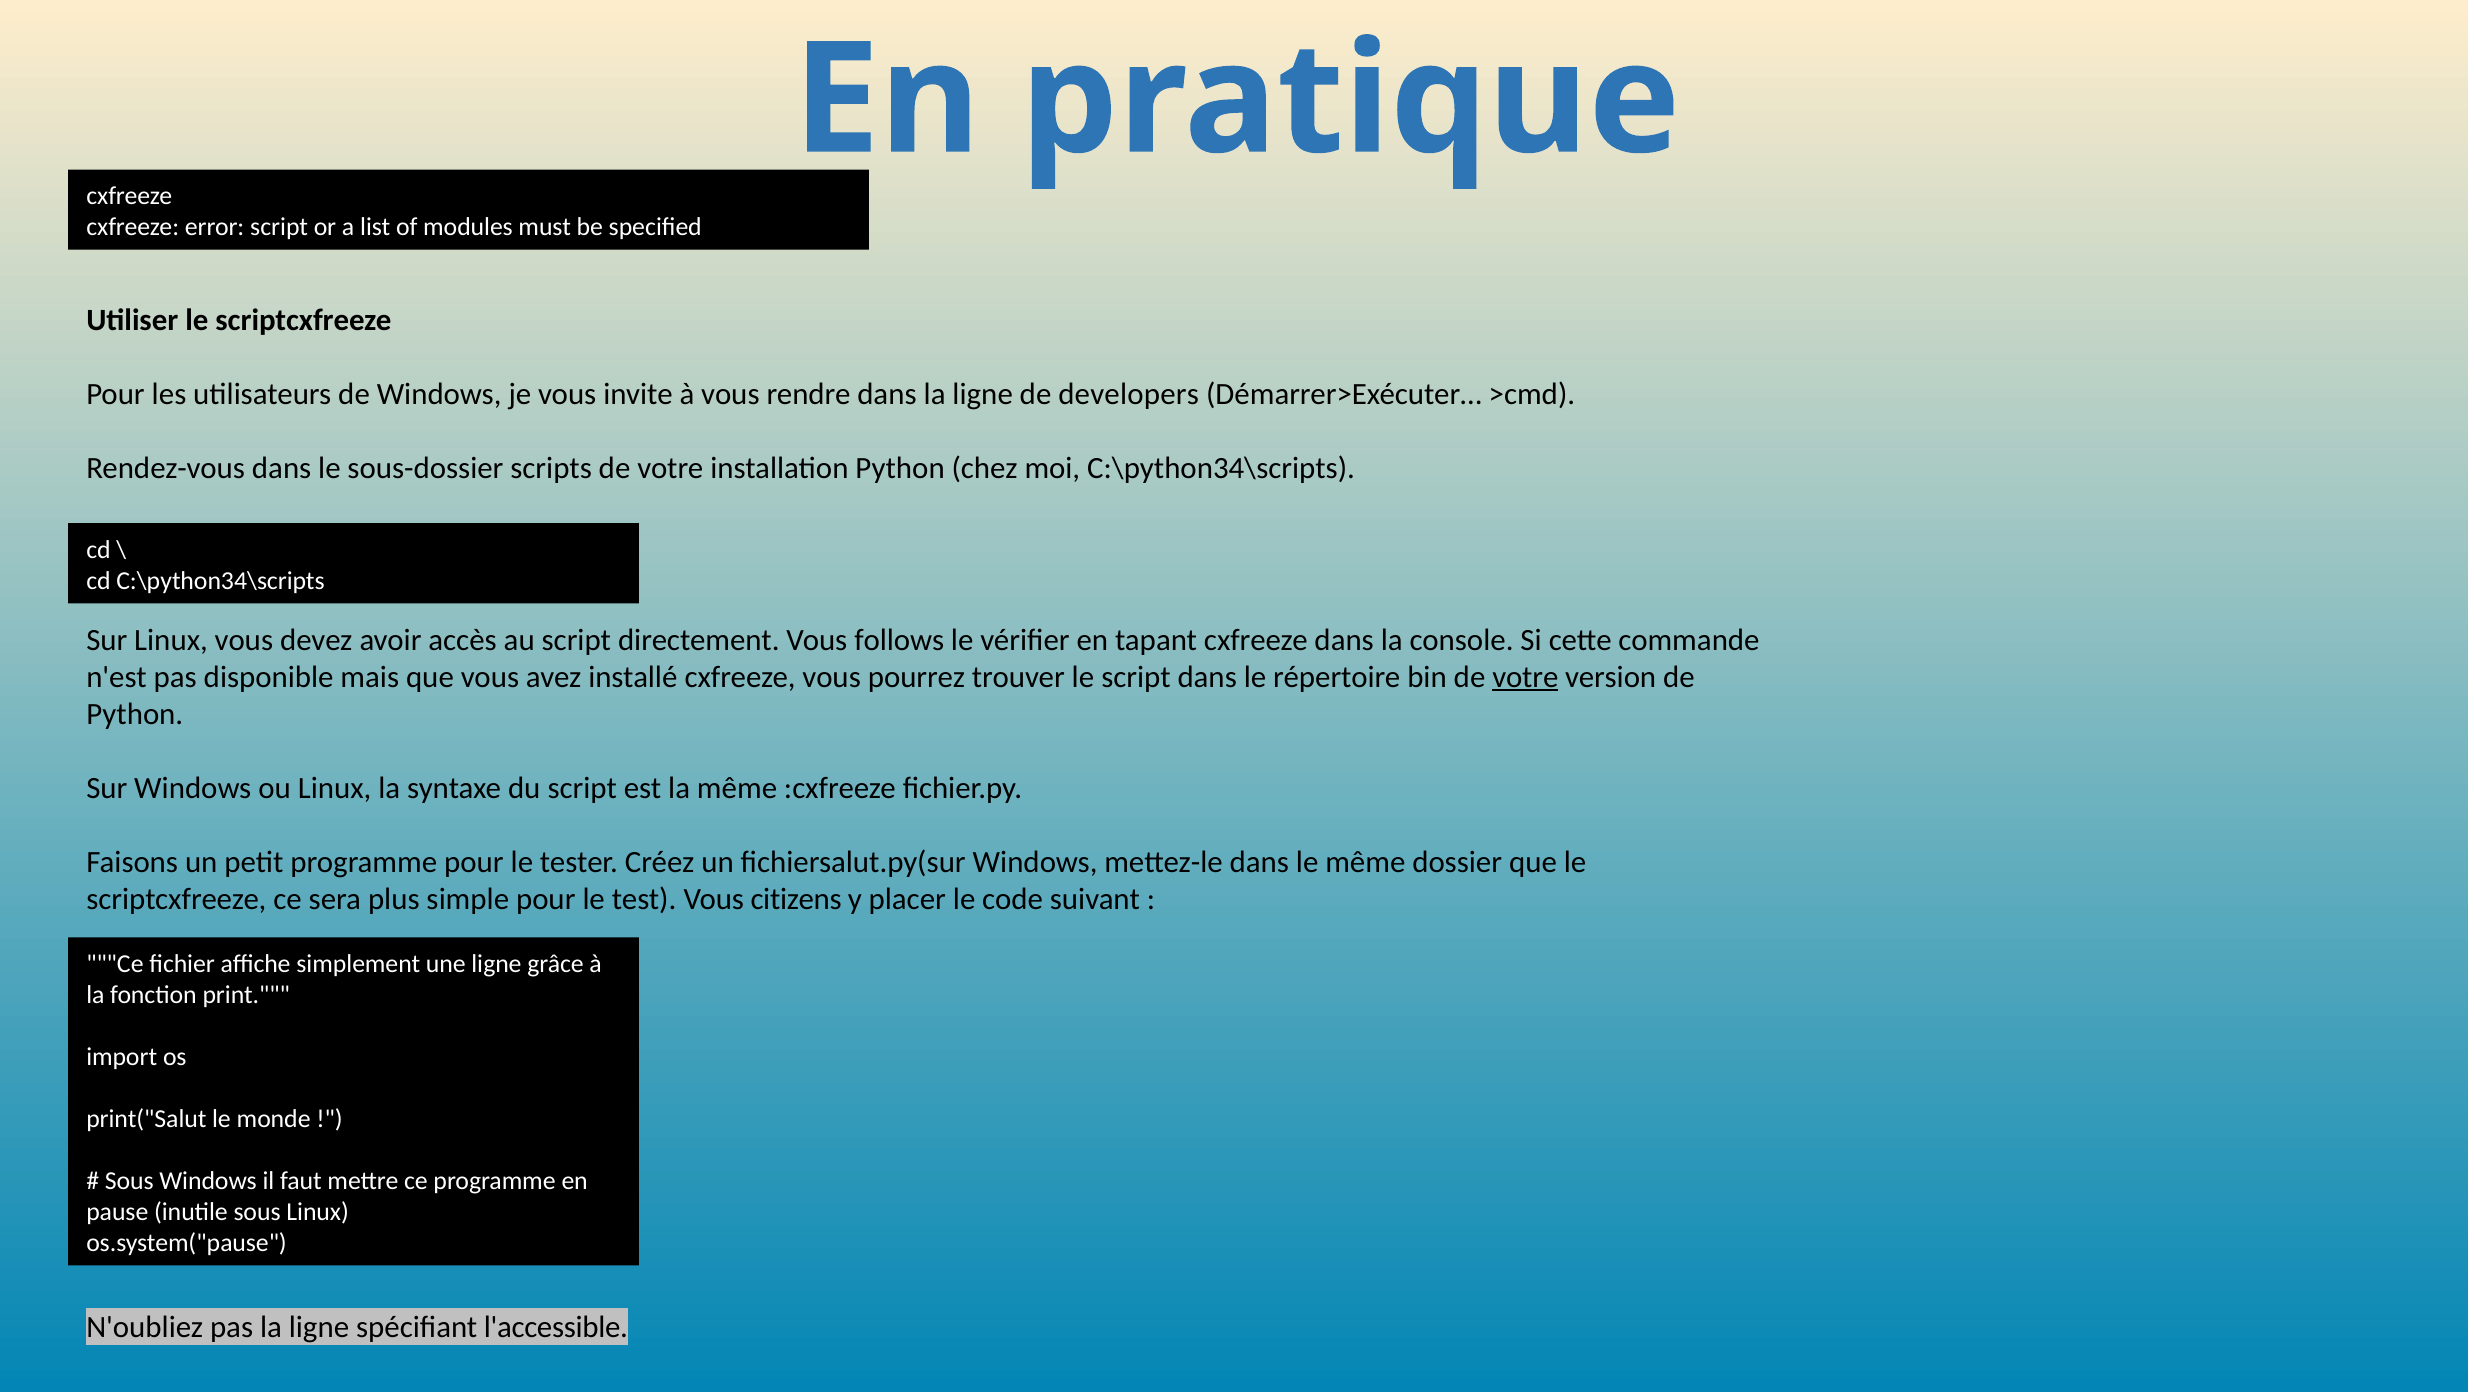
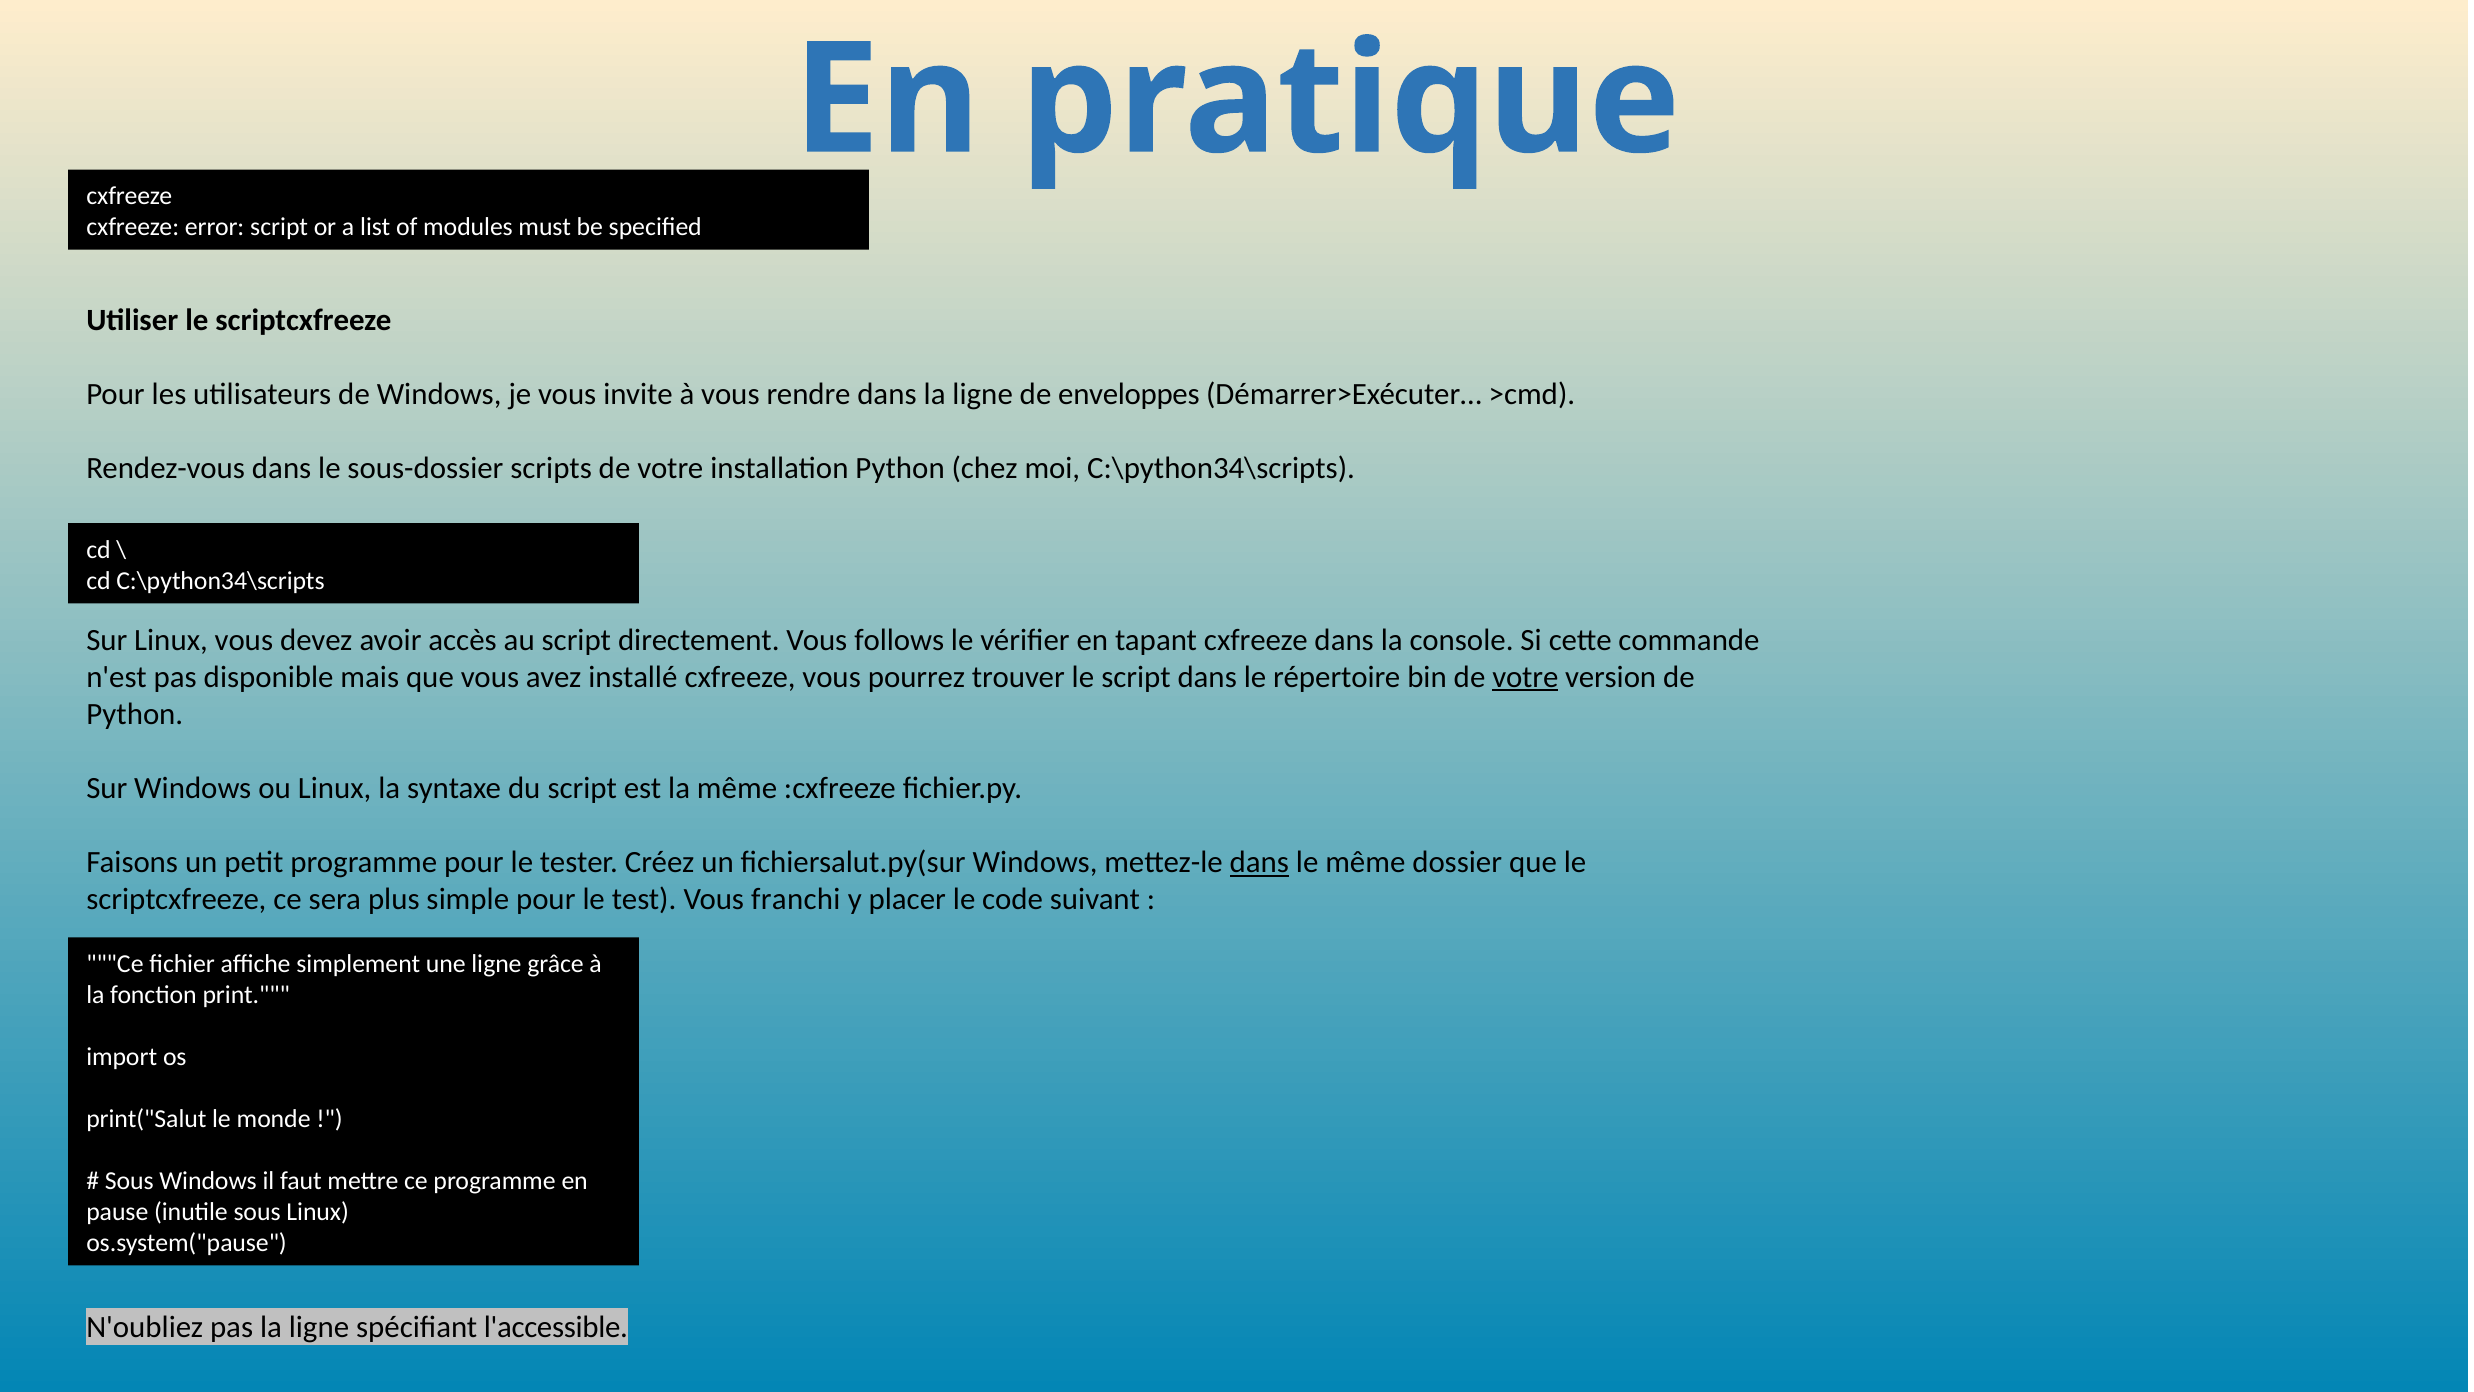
developers: developers -> enveloppes
dans at (1259, 862) underline: none -> present
citizens: citizens -> franchi
